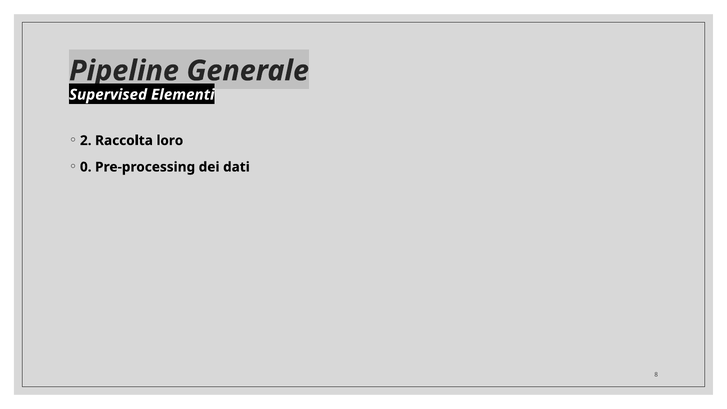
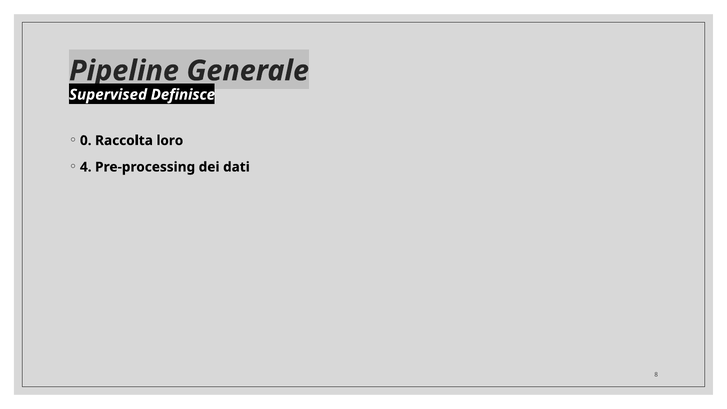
Elementi: Elementi -> Definisce
2: 2 -> 0
0: 0 -> 4
